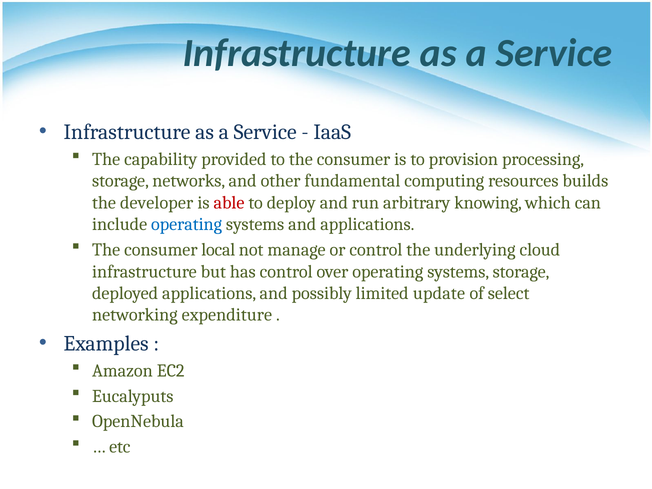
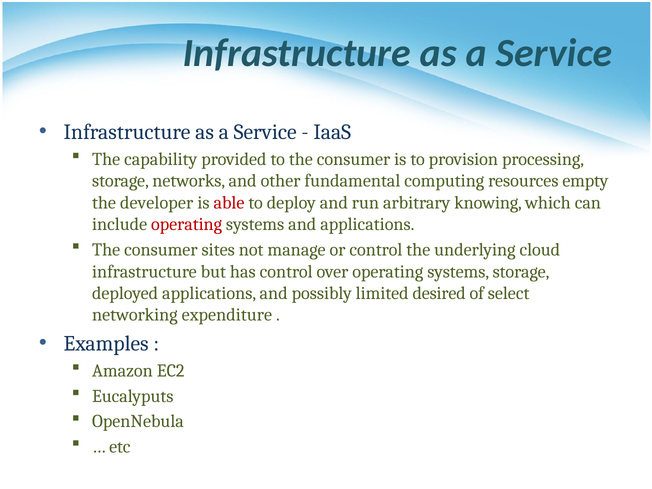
builds: builds -> empty
operating at (187, 224) colour: blue -> red
local: local -> sites
update: update -> desired
